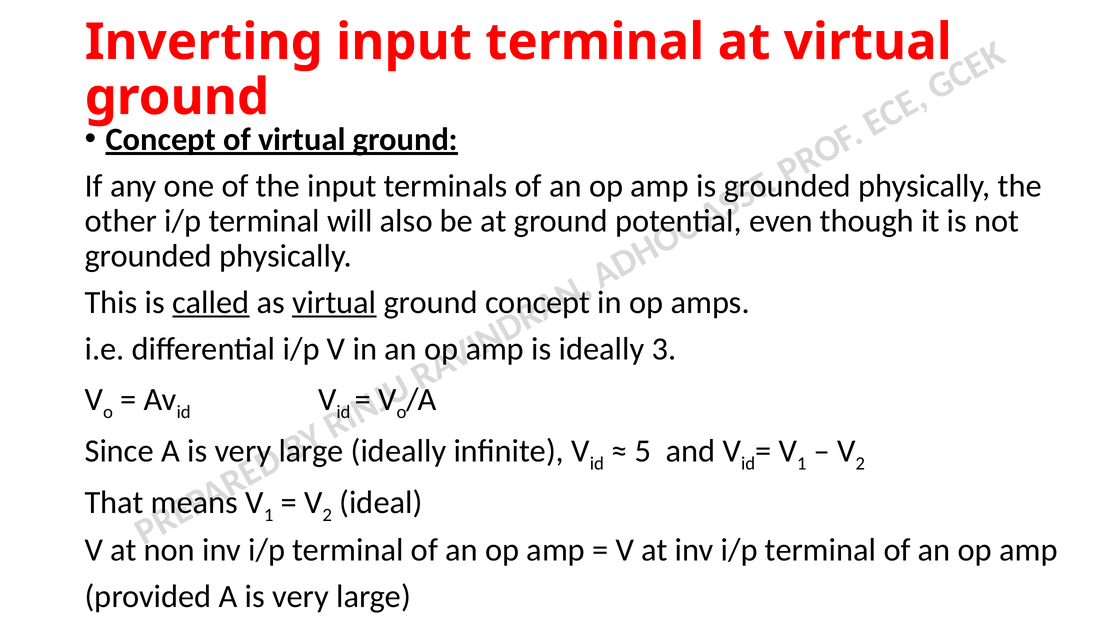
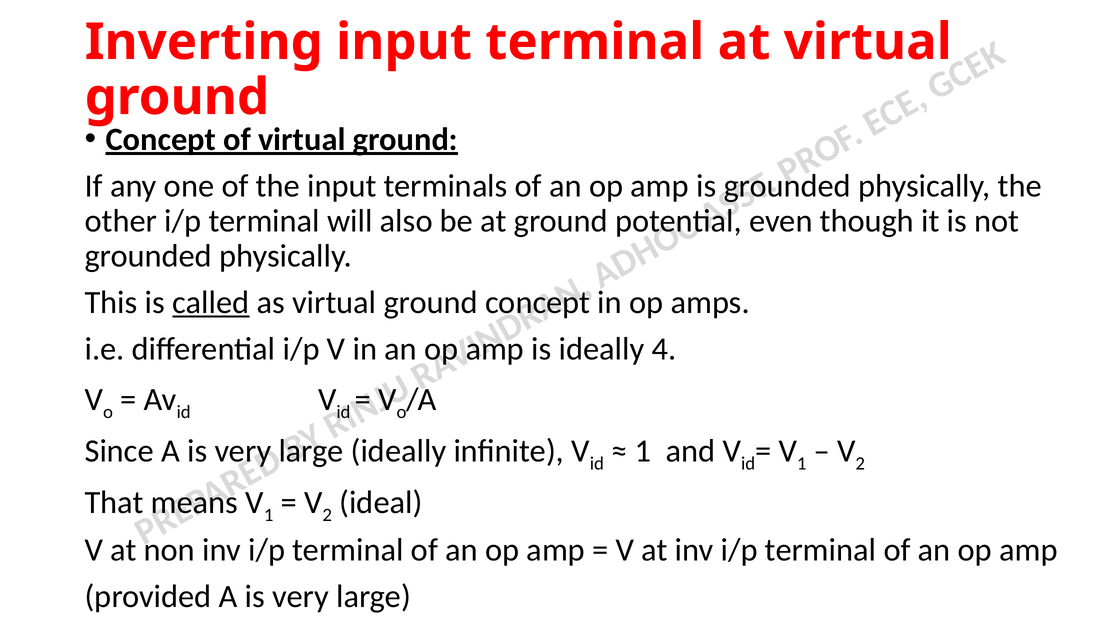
virtual at (334, 303) underline: present -> none
3: 3 -> 4
5 at (643, 451): 5 -> 1
